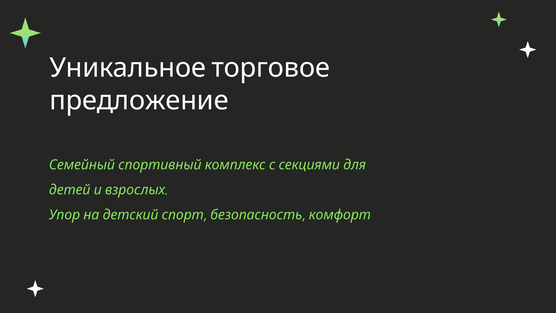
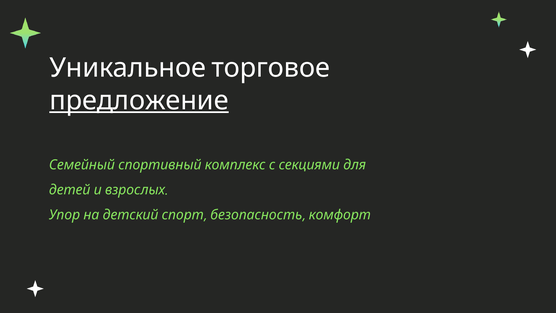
предложение underline: none -> present
